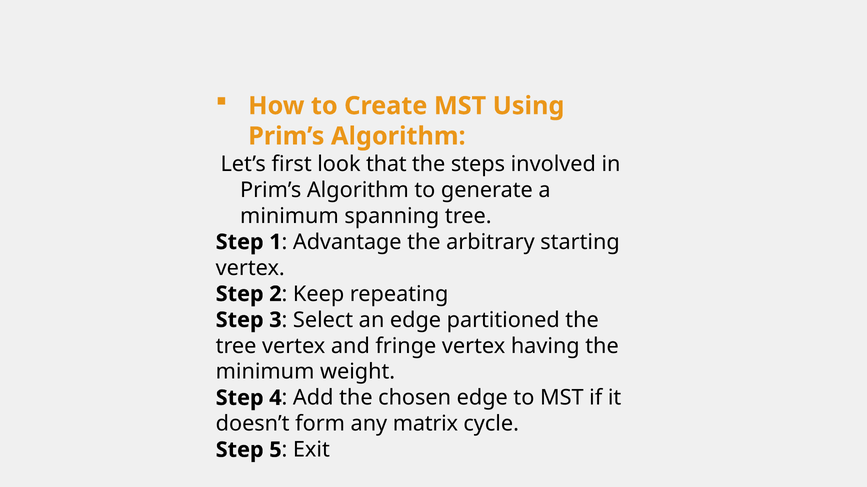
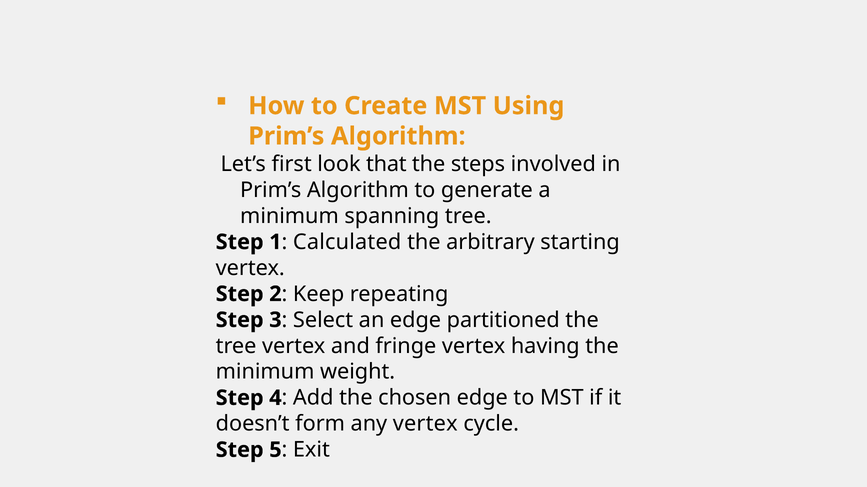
Advantage: Advantage -> Calculated
any matrix: matrix -> vertex
